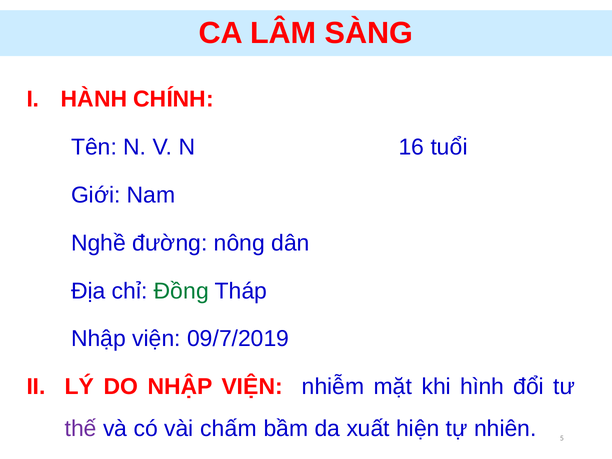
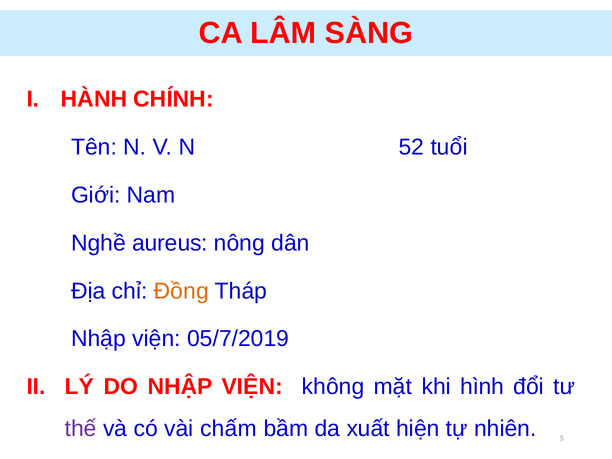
16: 16 -> 52
đường: đường -> aureus
Đồng colour: green -> orange
09/7/2019: 09/7/2019 -> 05/7/2019
nhiễm: nhiễm -> không
